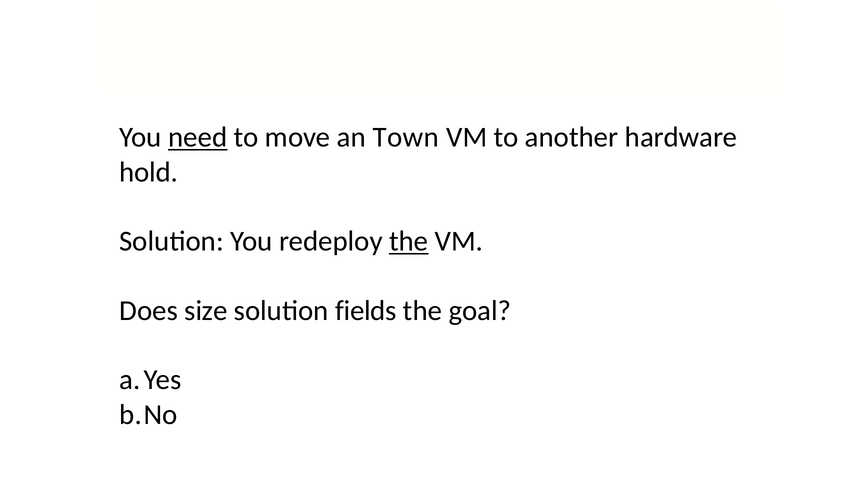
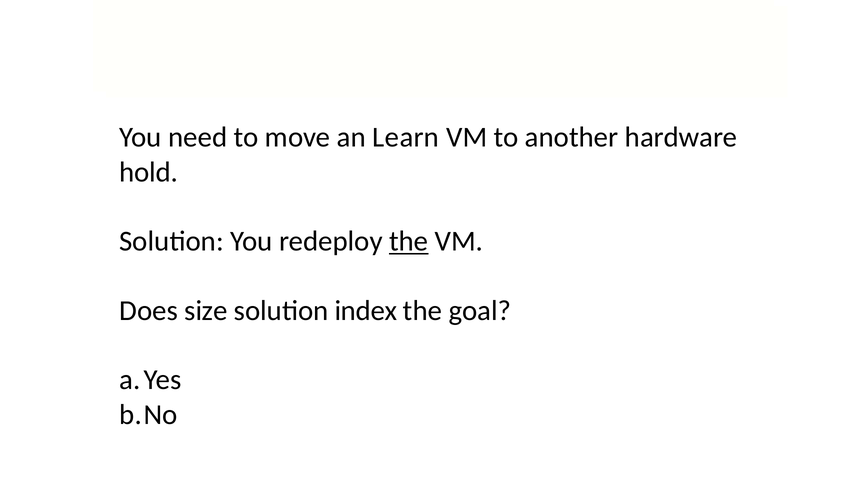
need underline: present -> none
Town: Town -> Learn
fields: fields -> index
